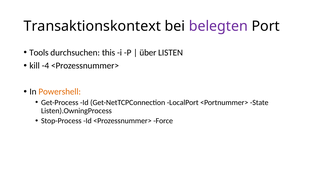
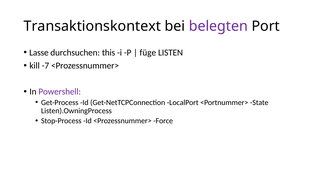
Tools: Tools -> Lasse
über: über -> füge
-4: -4 -> -7
Powershell colour: orange -> purple
